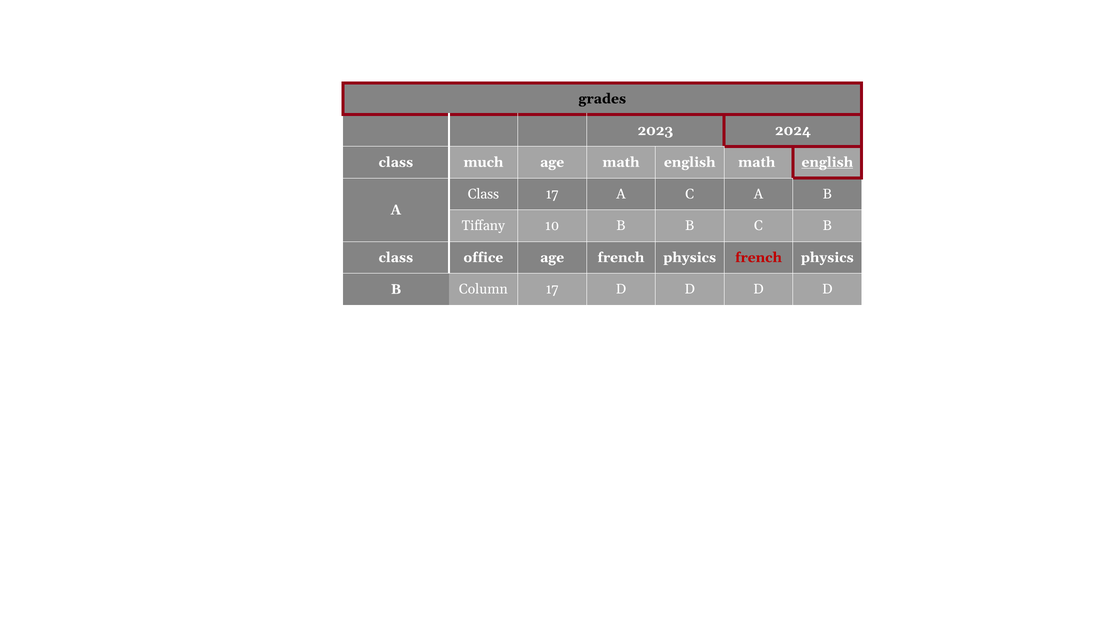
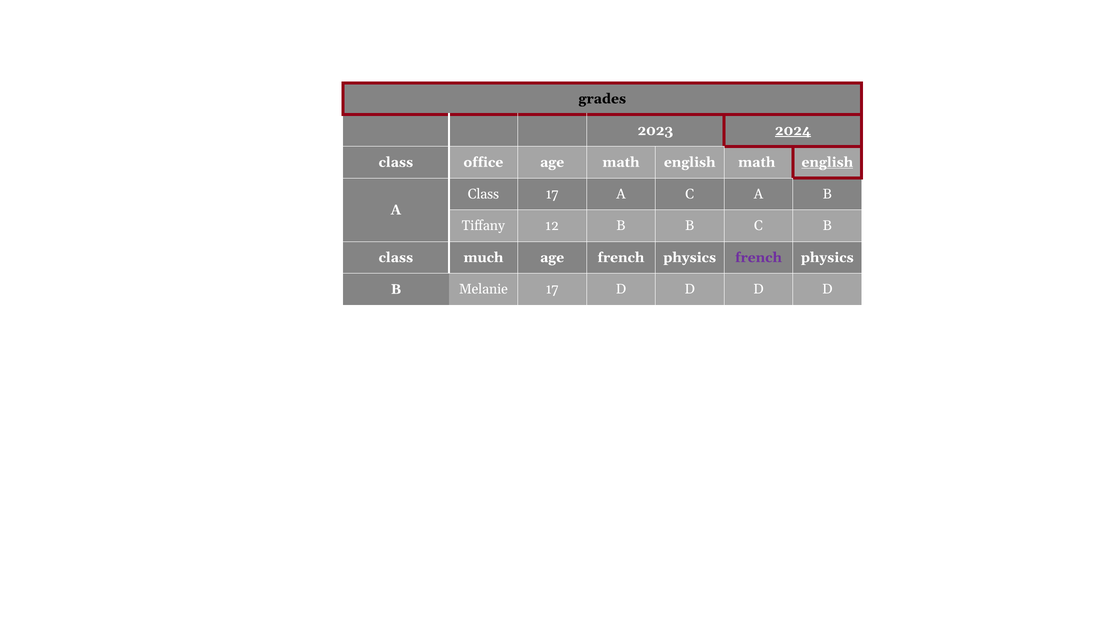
2024 underline: none -> present
much: much -> office
10: 10 -> 12
office: office -> much
french at (758, 257) colour: red -> purple
Column: Column -> Melanie
